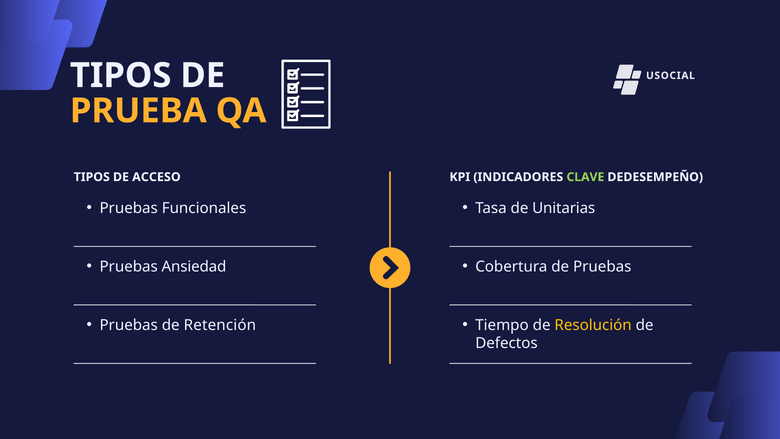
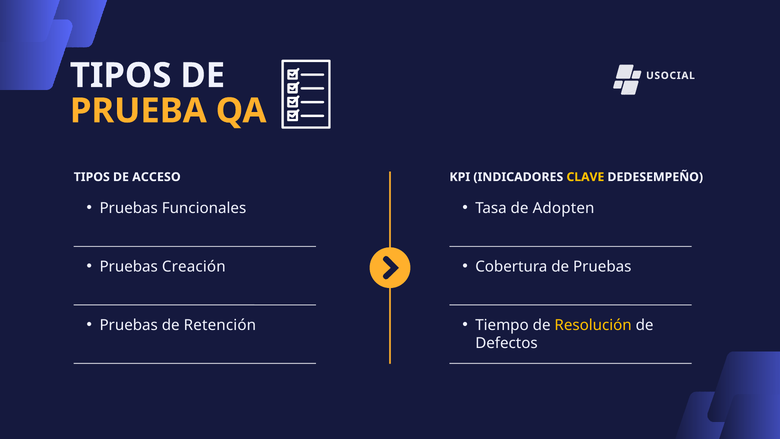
CLAVE colour: light green -> yellow
Unitarias: Unitarias -> Adopten
Ansiedad: Ansiedad -> Creación
